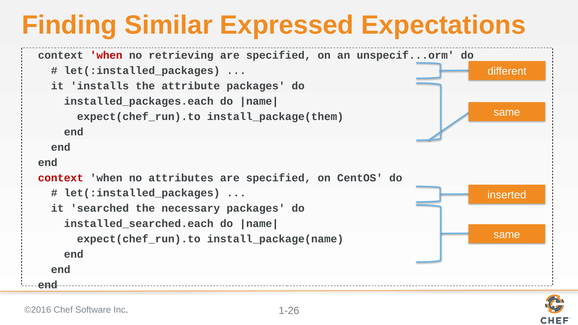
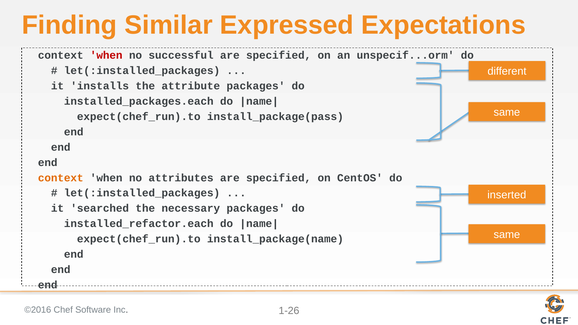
retrieving: retrieving -> successful
install_package(them: install_package(them -> install_package(pass
context at (61, 178) colour: red -> orange
installed_searched.each: installed_searched.each -> installed_refactor.each
